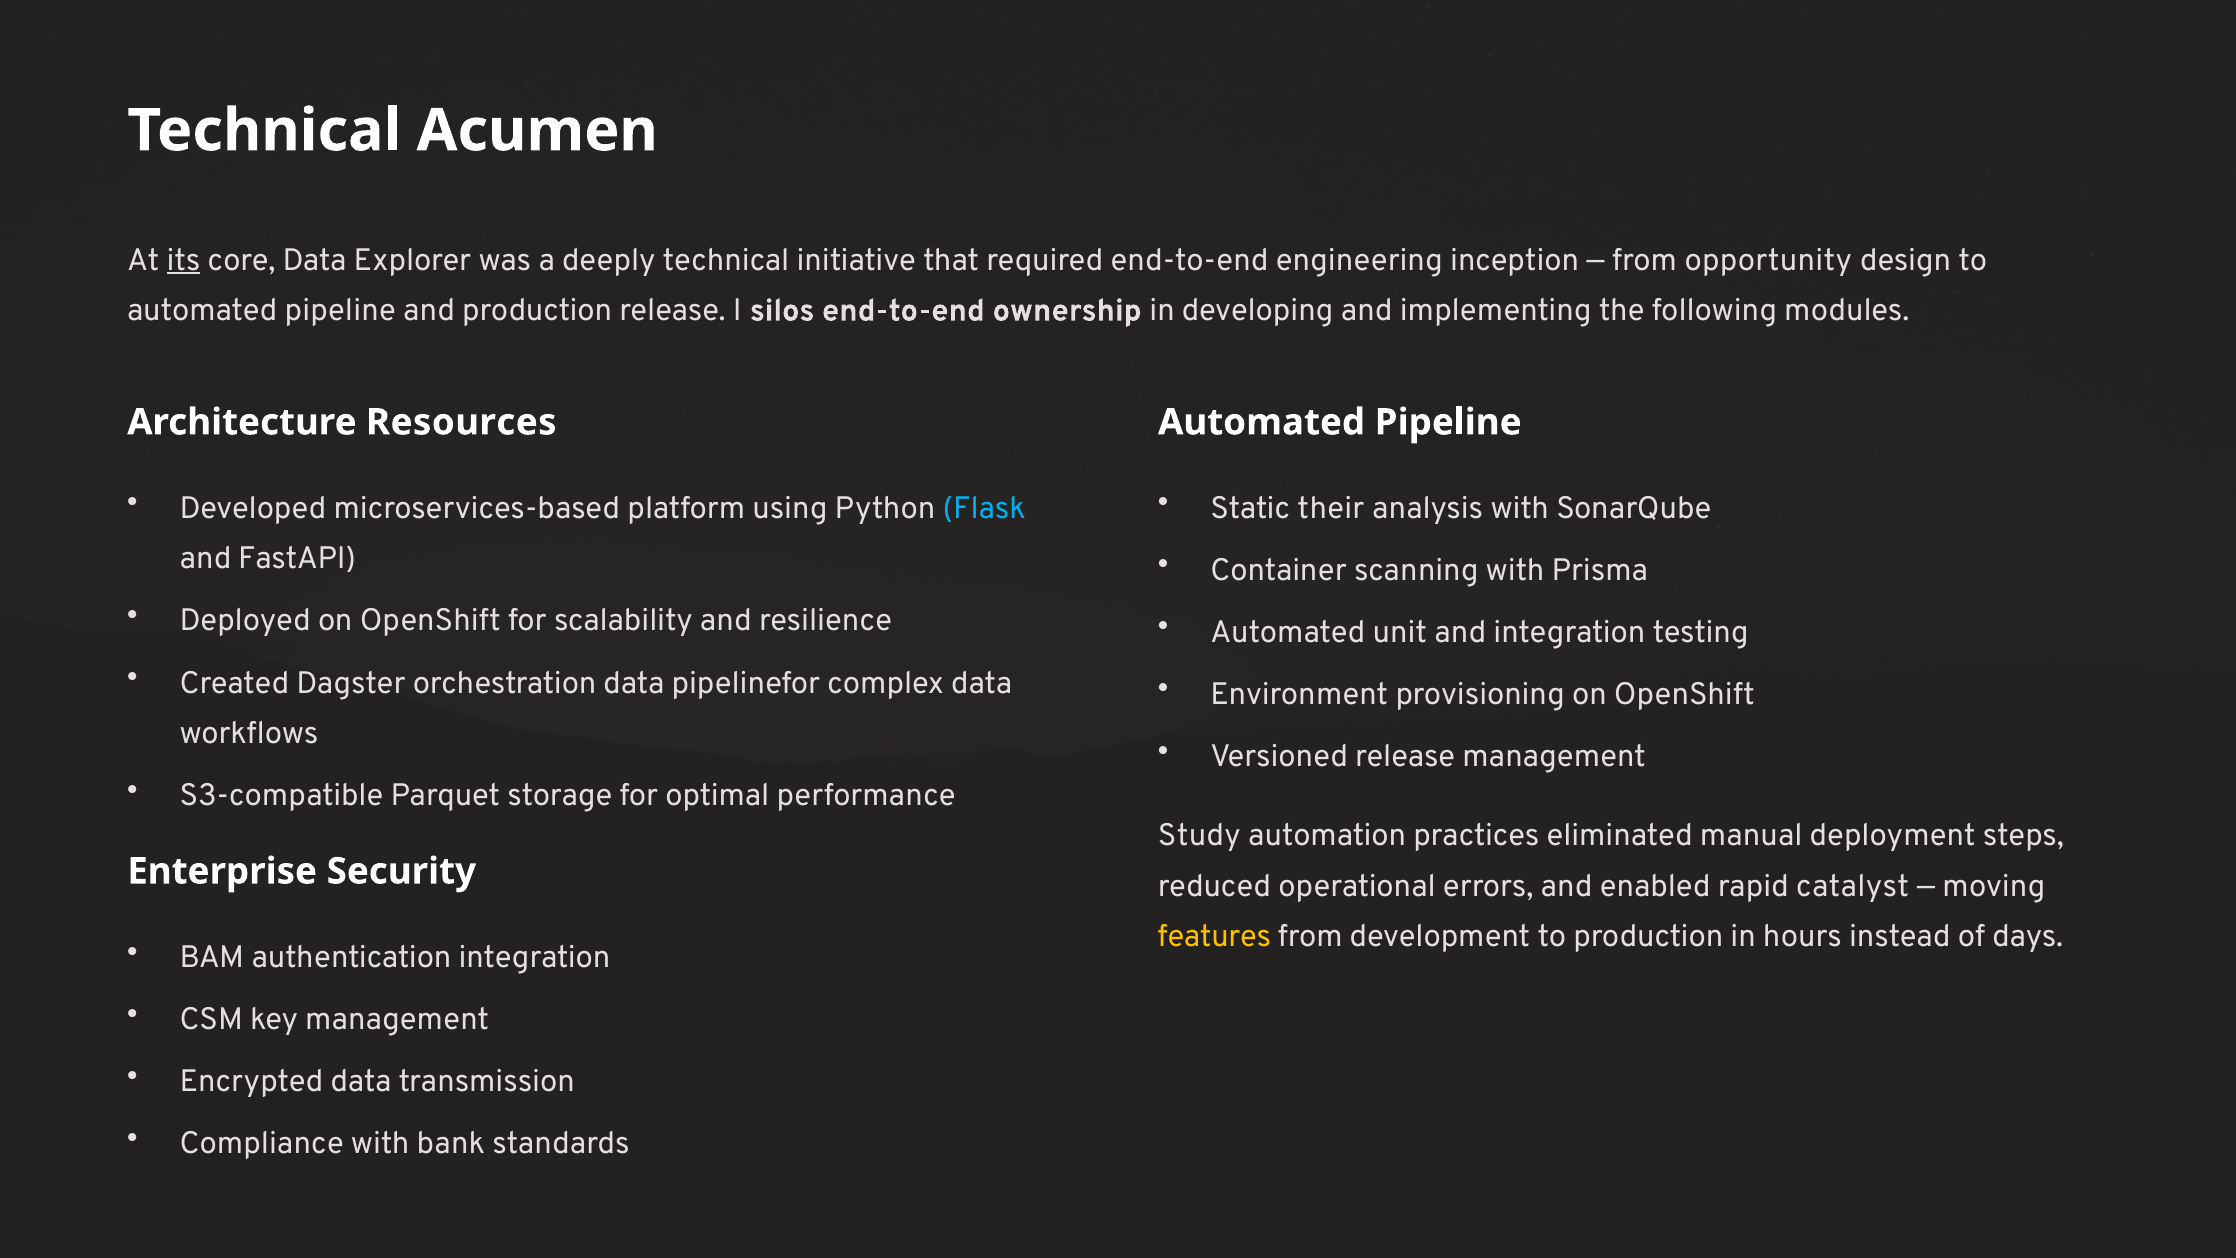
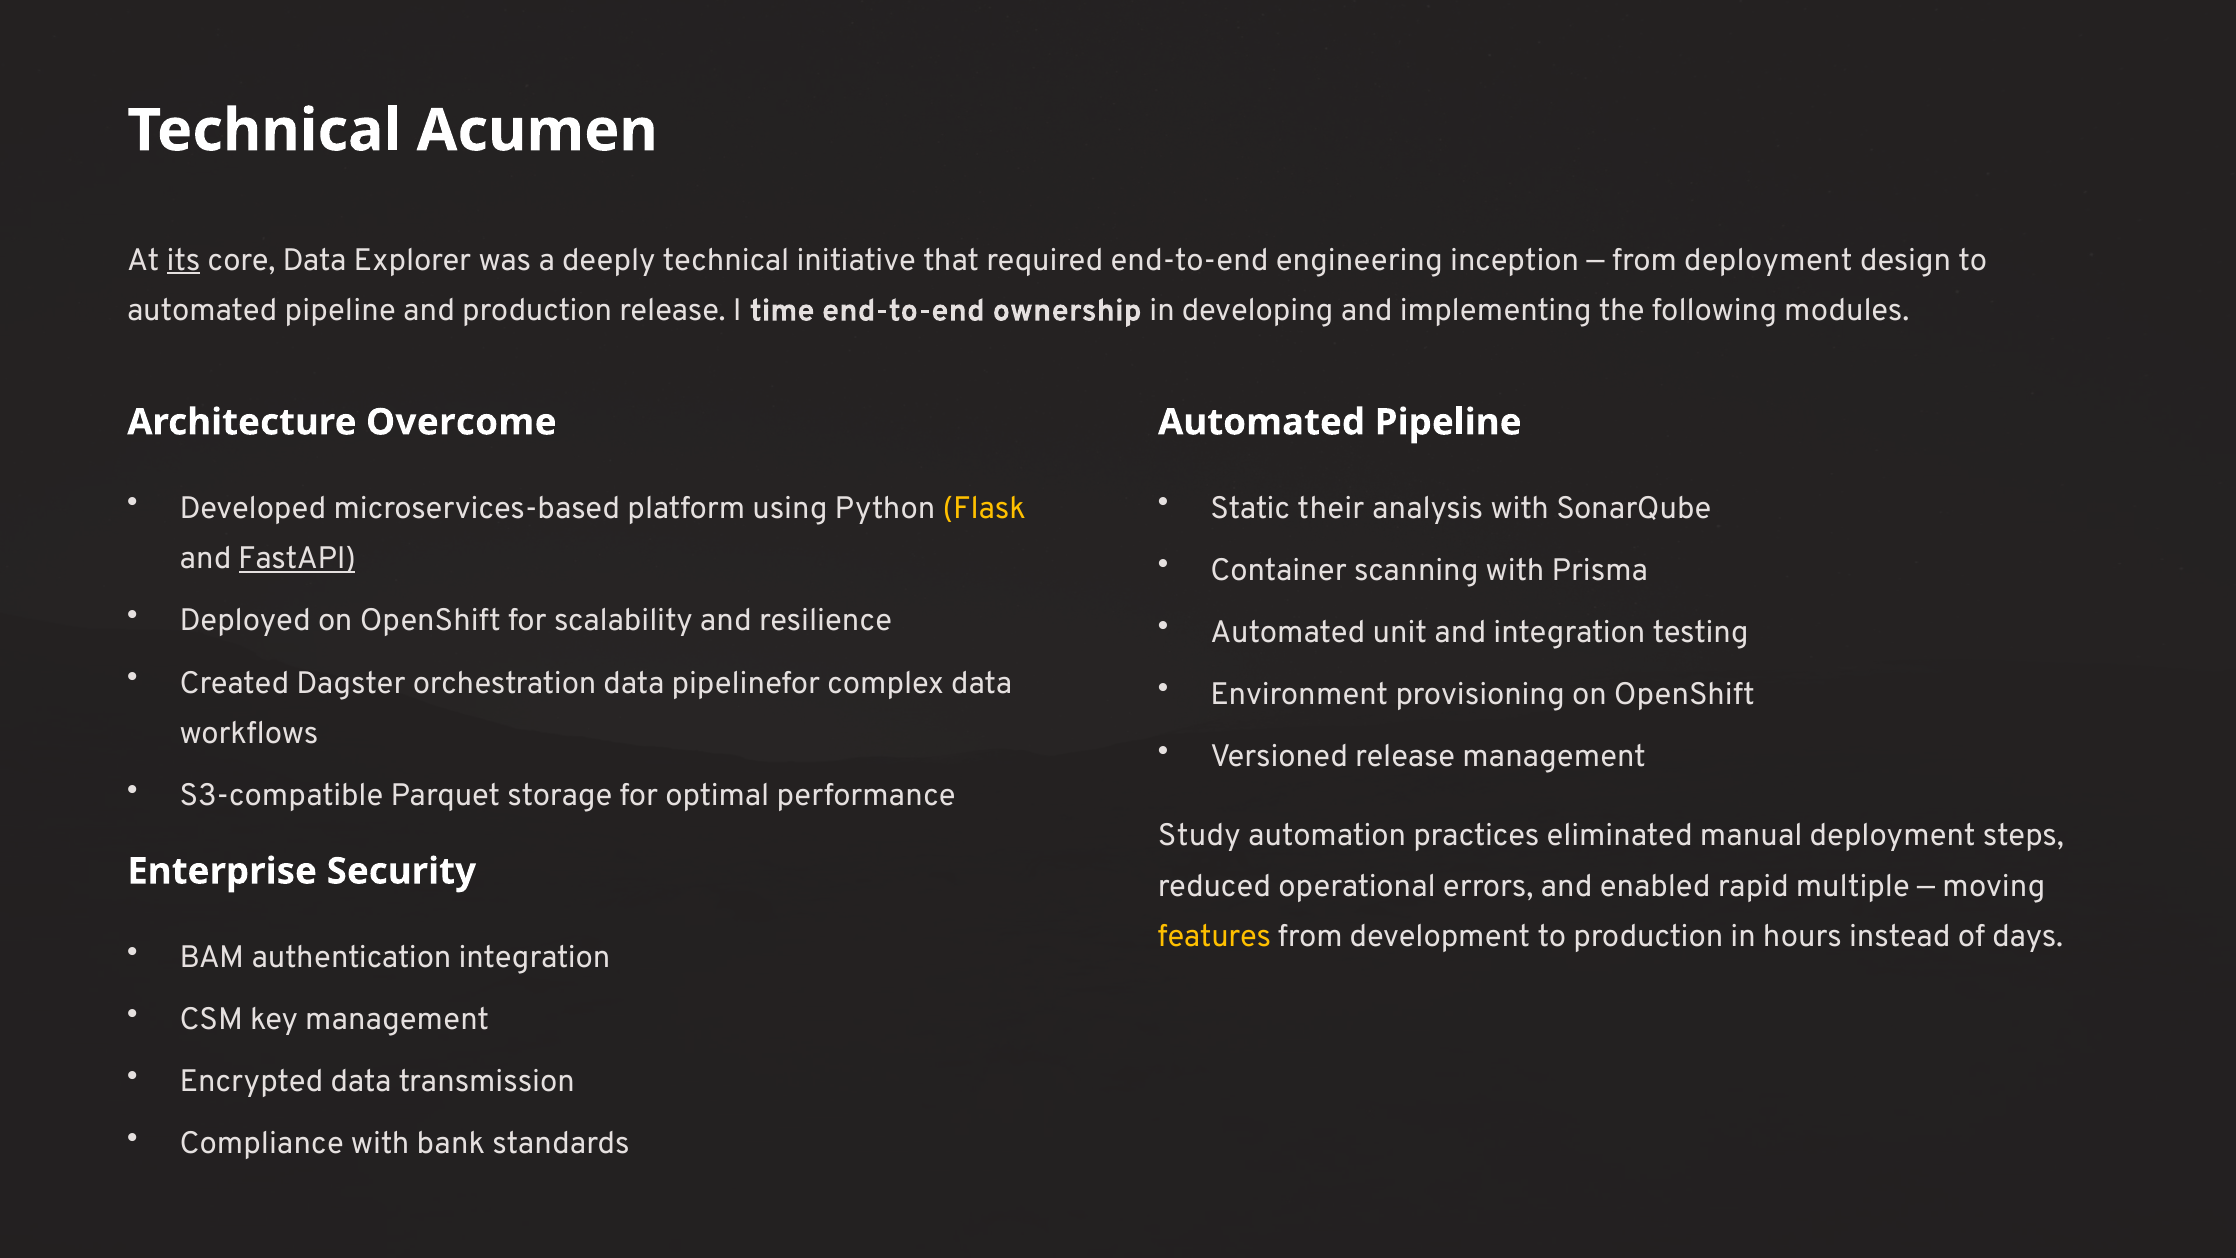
from opportunity: opportunity -> deployment
silos: silos -> time
Resources: Resources -> Overcome
Flask colour: light blue -> yellow
FastAPI underline: none -> present
catalyst: catalyst -> multiple
